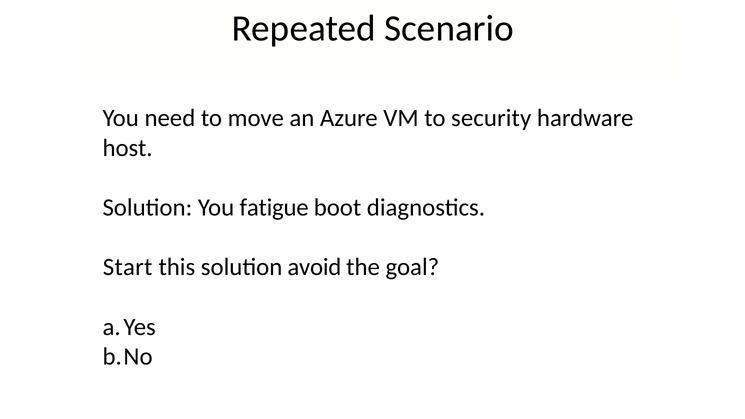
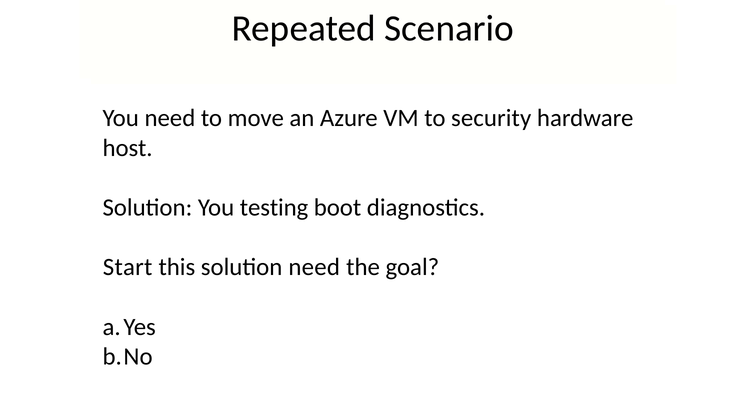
fatigue: fatigue -> testing
solution avoid: avoid -> need
